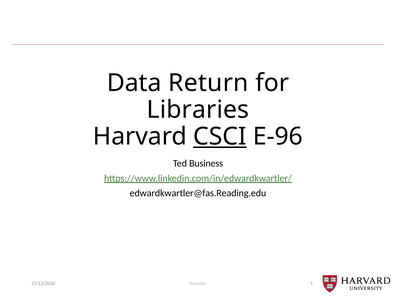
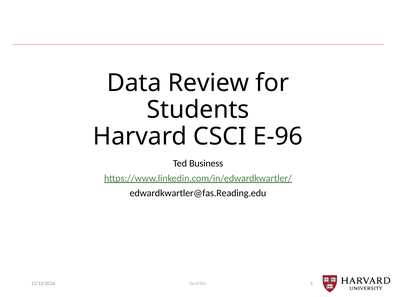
Return: Return -> Review
Libraries: Libraries -> Students
CSCI underline: present -> none
